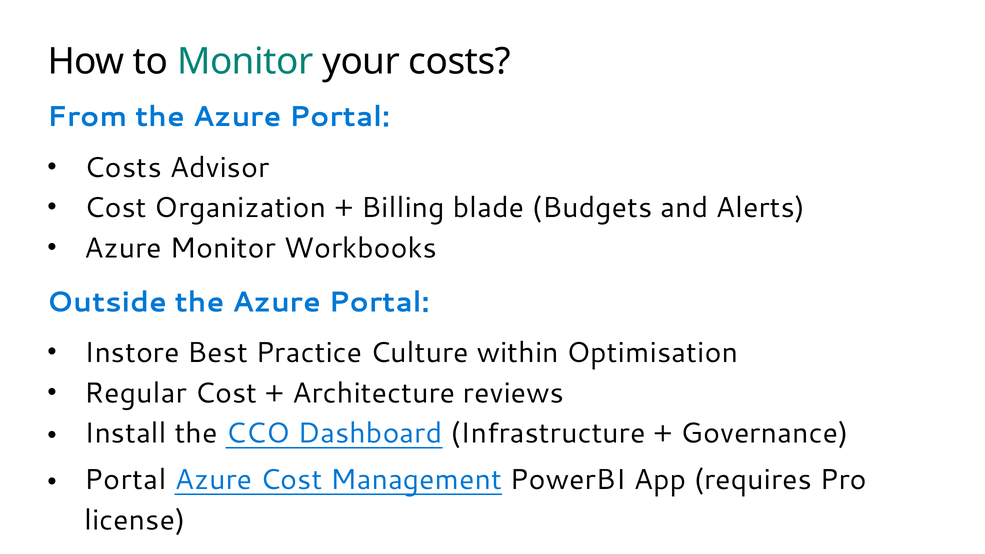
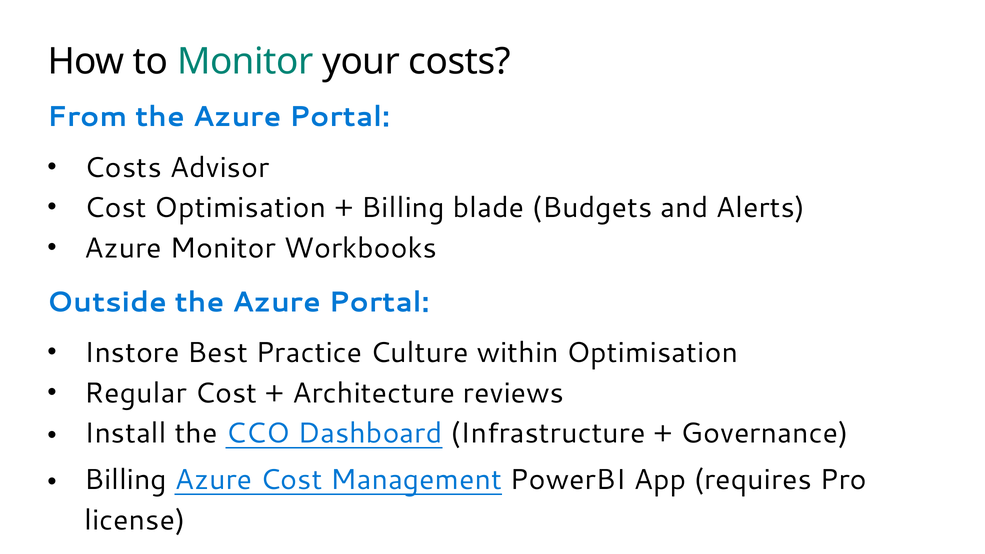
Cost Organization: Organization -> Optimisation
Portal at (125, 480): Portal -> Billing
